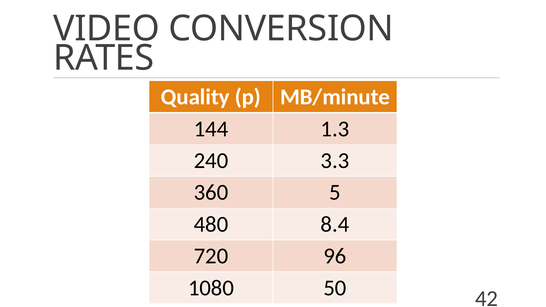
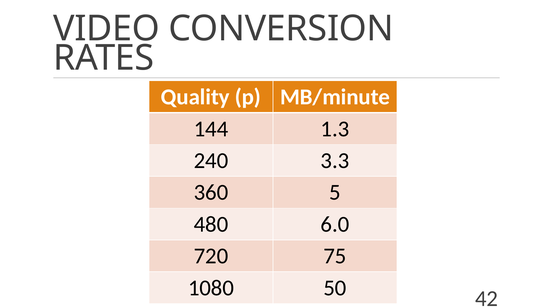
8.4: 8.4 -> 6.0
96: 96 -> 75
